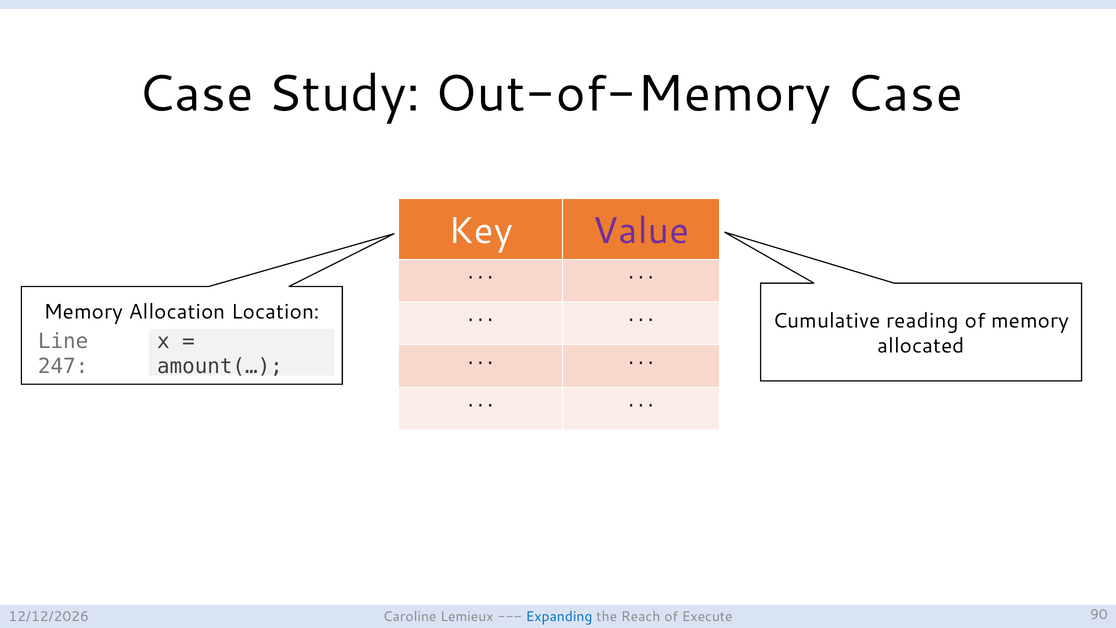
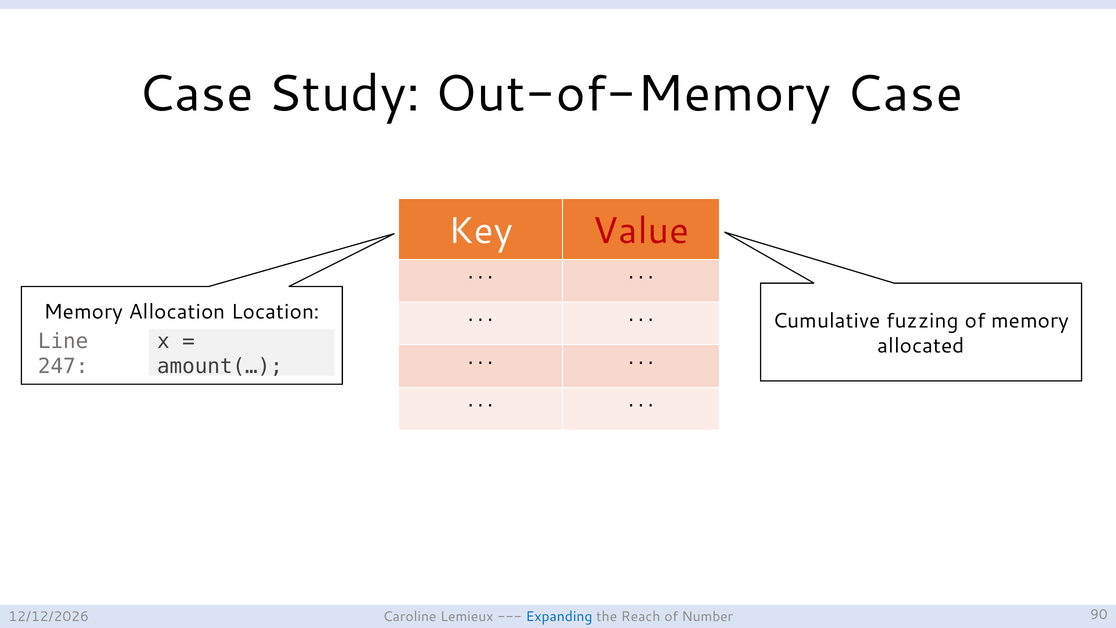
Value colour: purple -> red
reading: reading -> fuzzing
Execute: Execute -> Number
